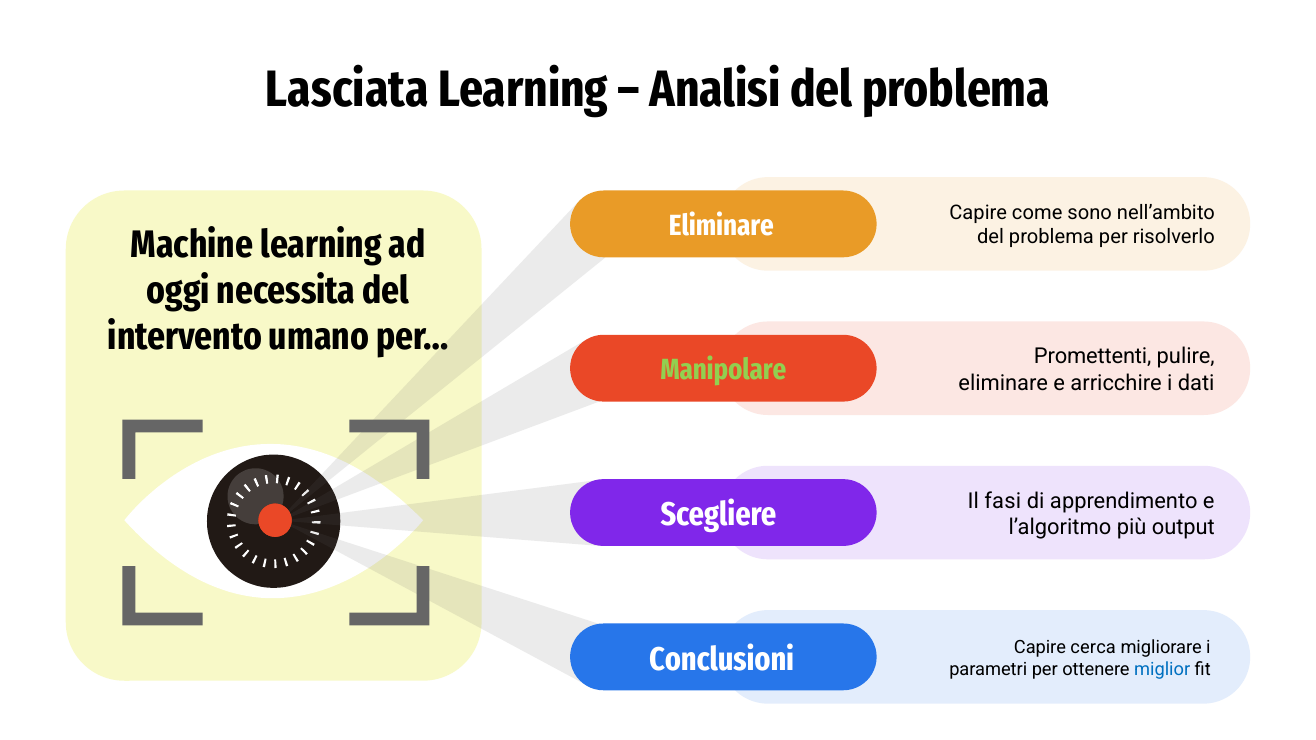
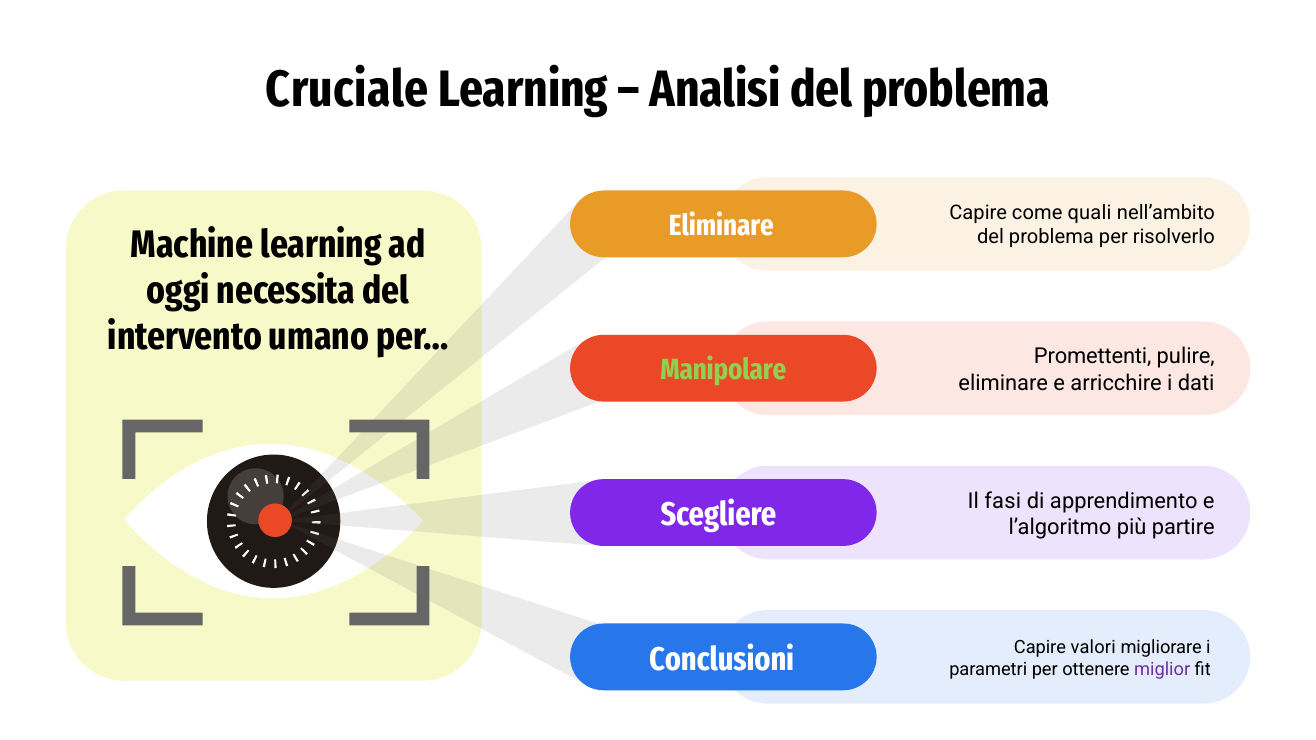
Lasciata: Lasciata -> Cruciale
sono: sono -> quali
output: output -> partire
cerca: cerca -> valori
miglior colour: blue -> purple
